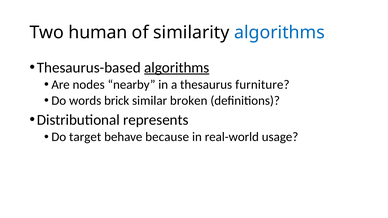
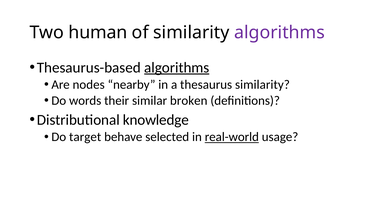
algorithms at (279, 33) colour: blue -> purple
thesaurus furniture: furniture -> similarity
brick: brick -> their
represents: represents -> knowledge
because: because -> selected
real-world underline: none -> present
